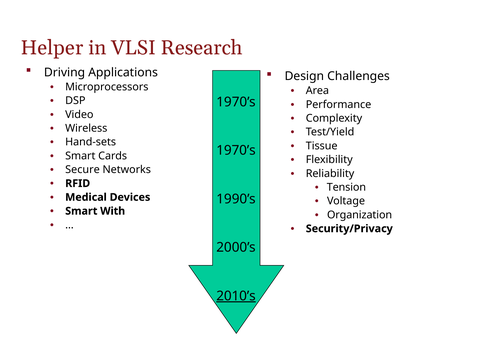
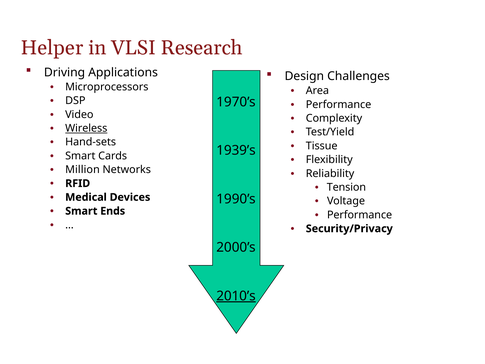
Wireless underline: none -> present
1970’s at (236, 150): 1970’s -> 1939’s
Secure: Secure -> Million
With: With -> Ends
Organization at (360, 215): Organization -> Performance
